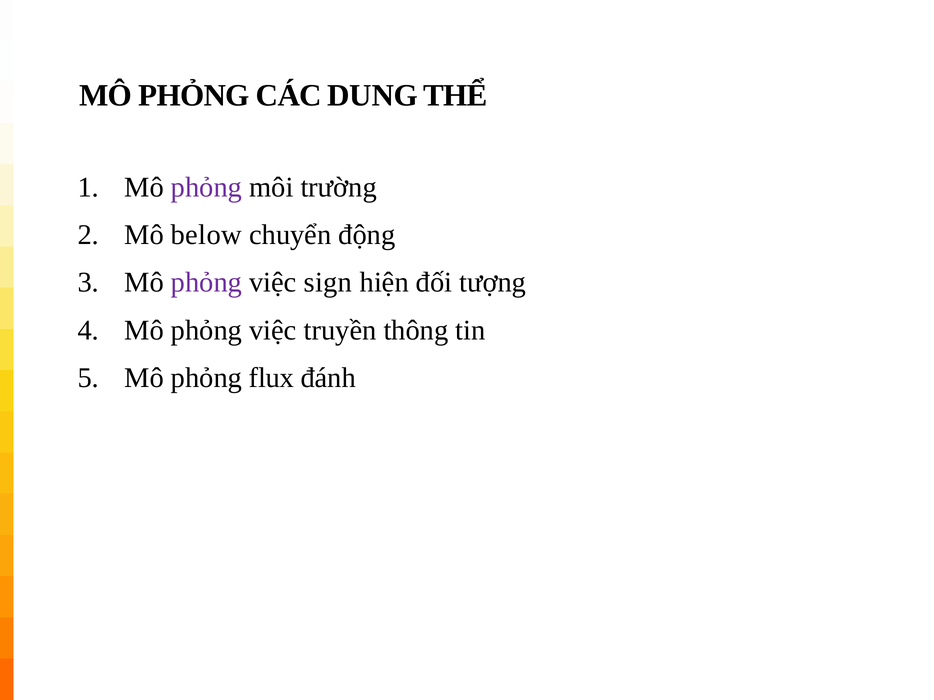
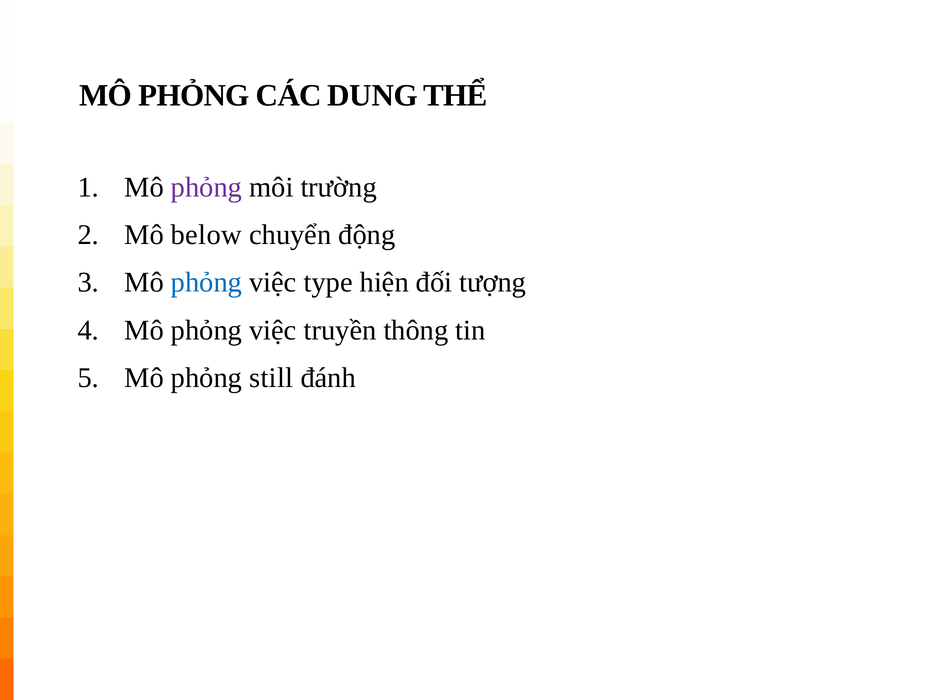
phỏng at (206, 283) colour: purple -> blue
sign: sign -> type
flux: flux -> still
